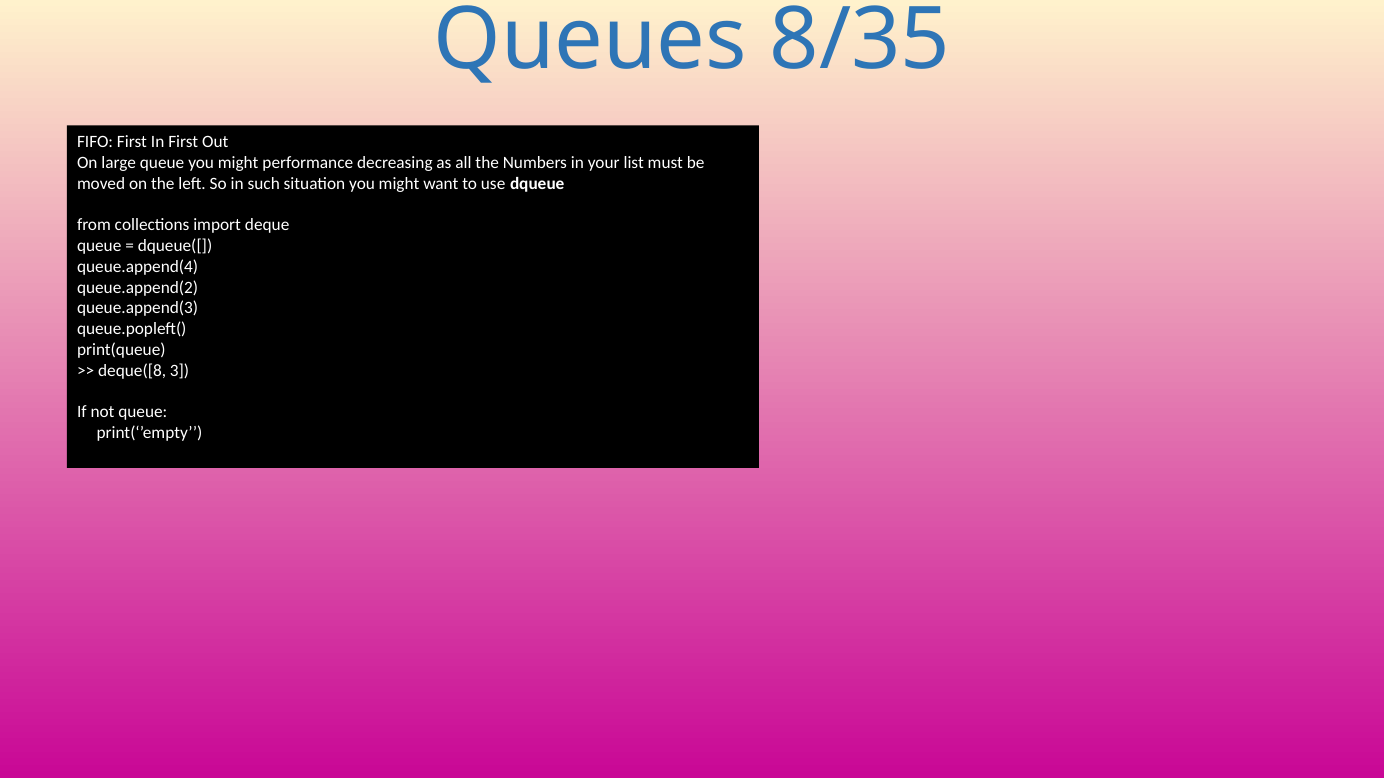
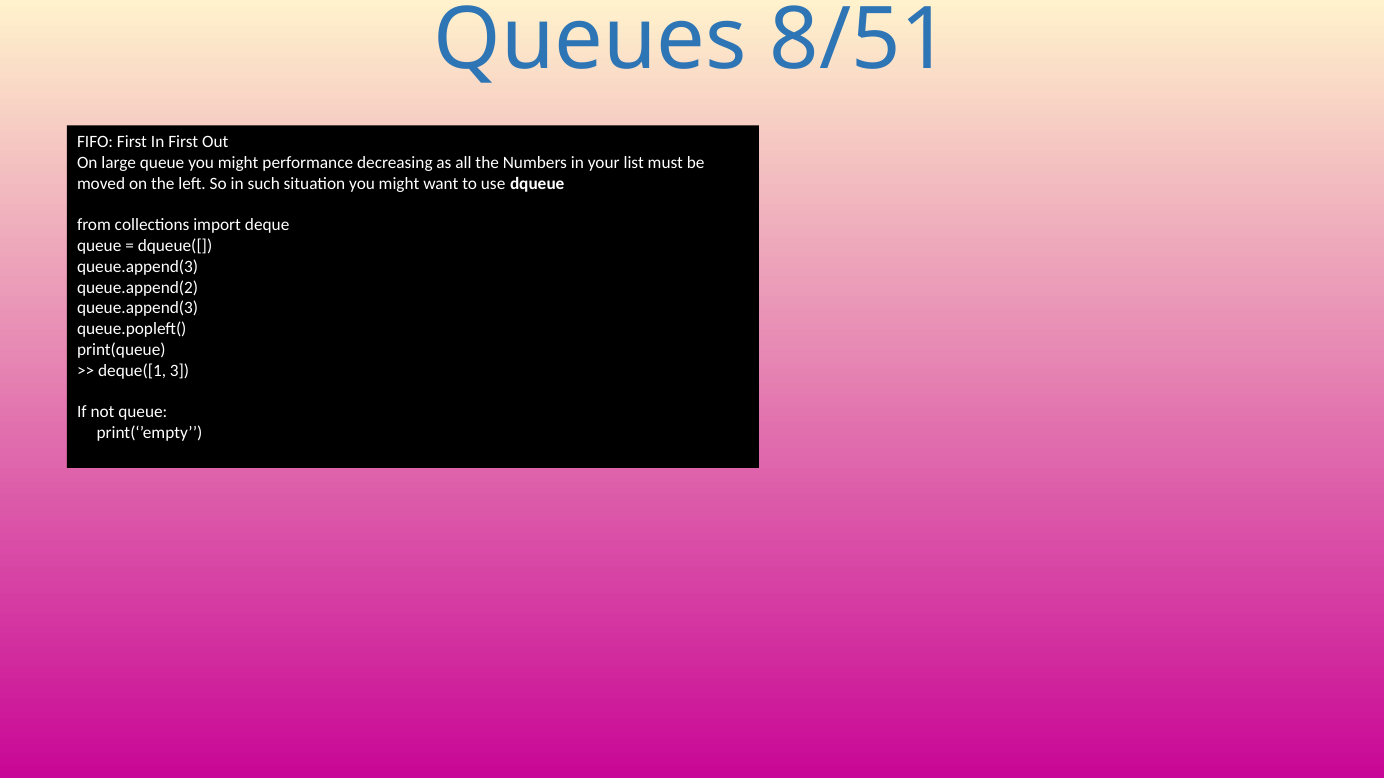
8/35: 8/35 -> 8/51
queue.append(4 at (138, 267): queue.append(4 -> queue.append(3
deque([8: deque([8 -> deque([1
